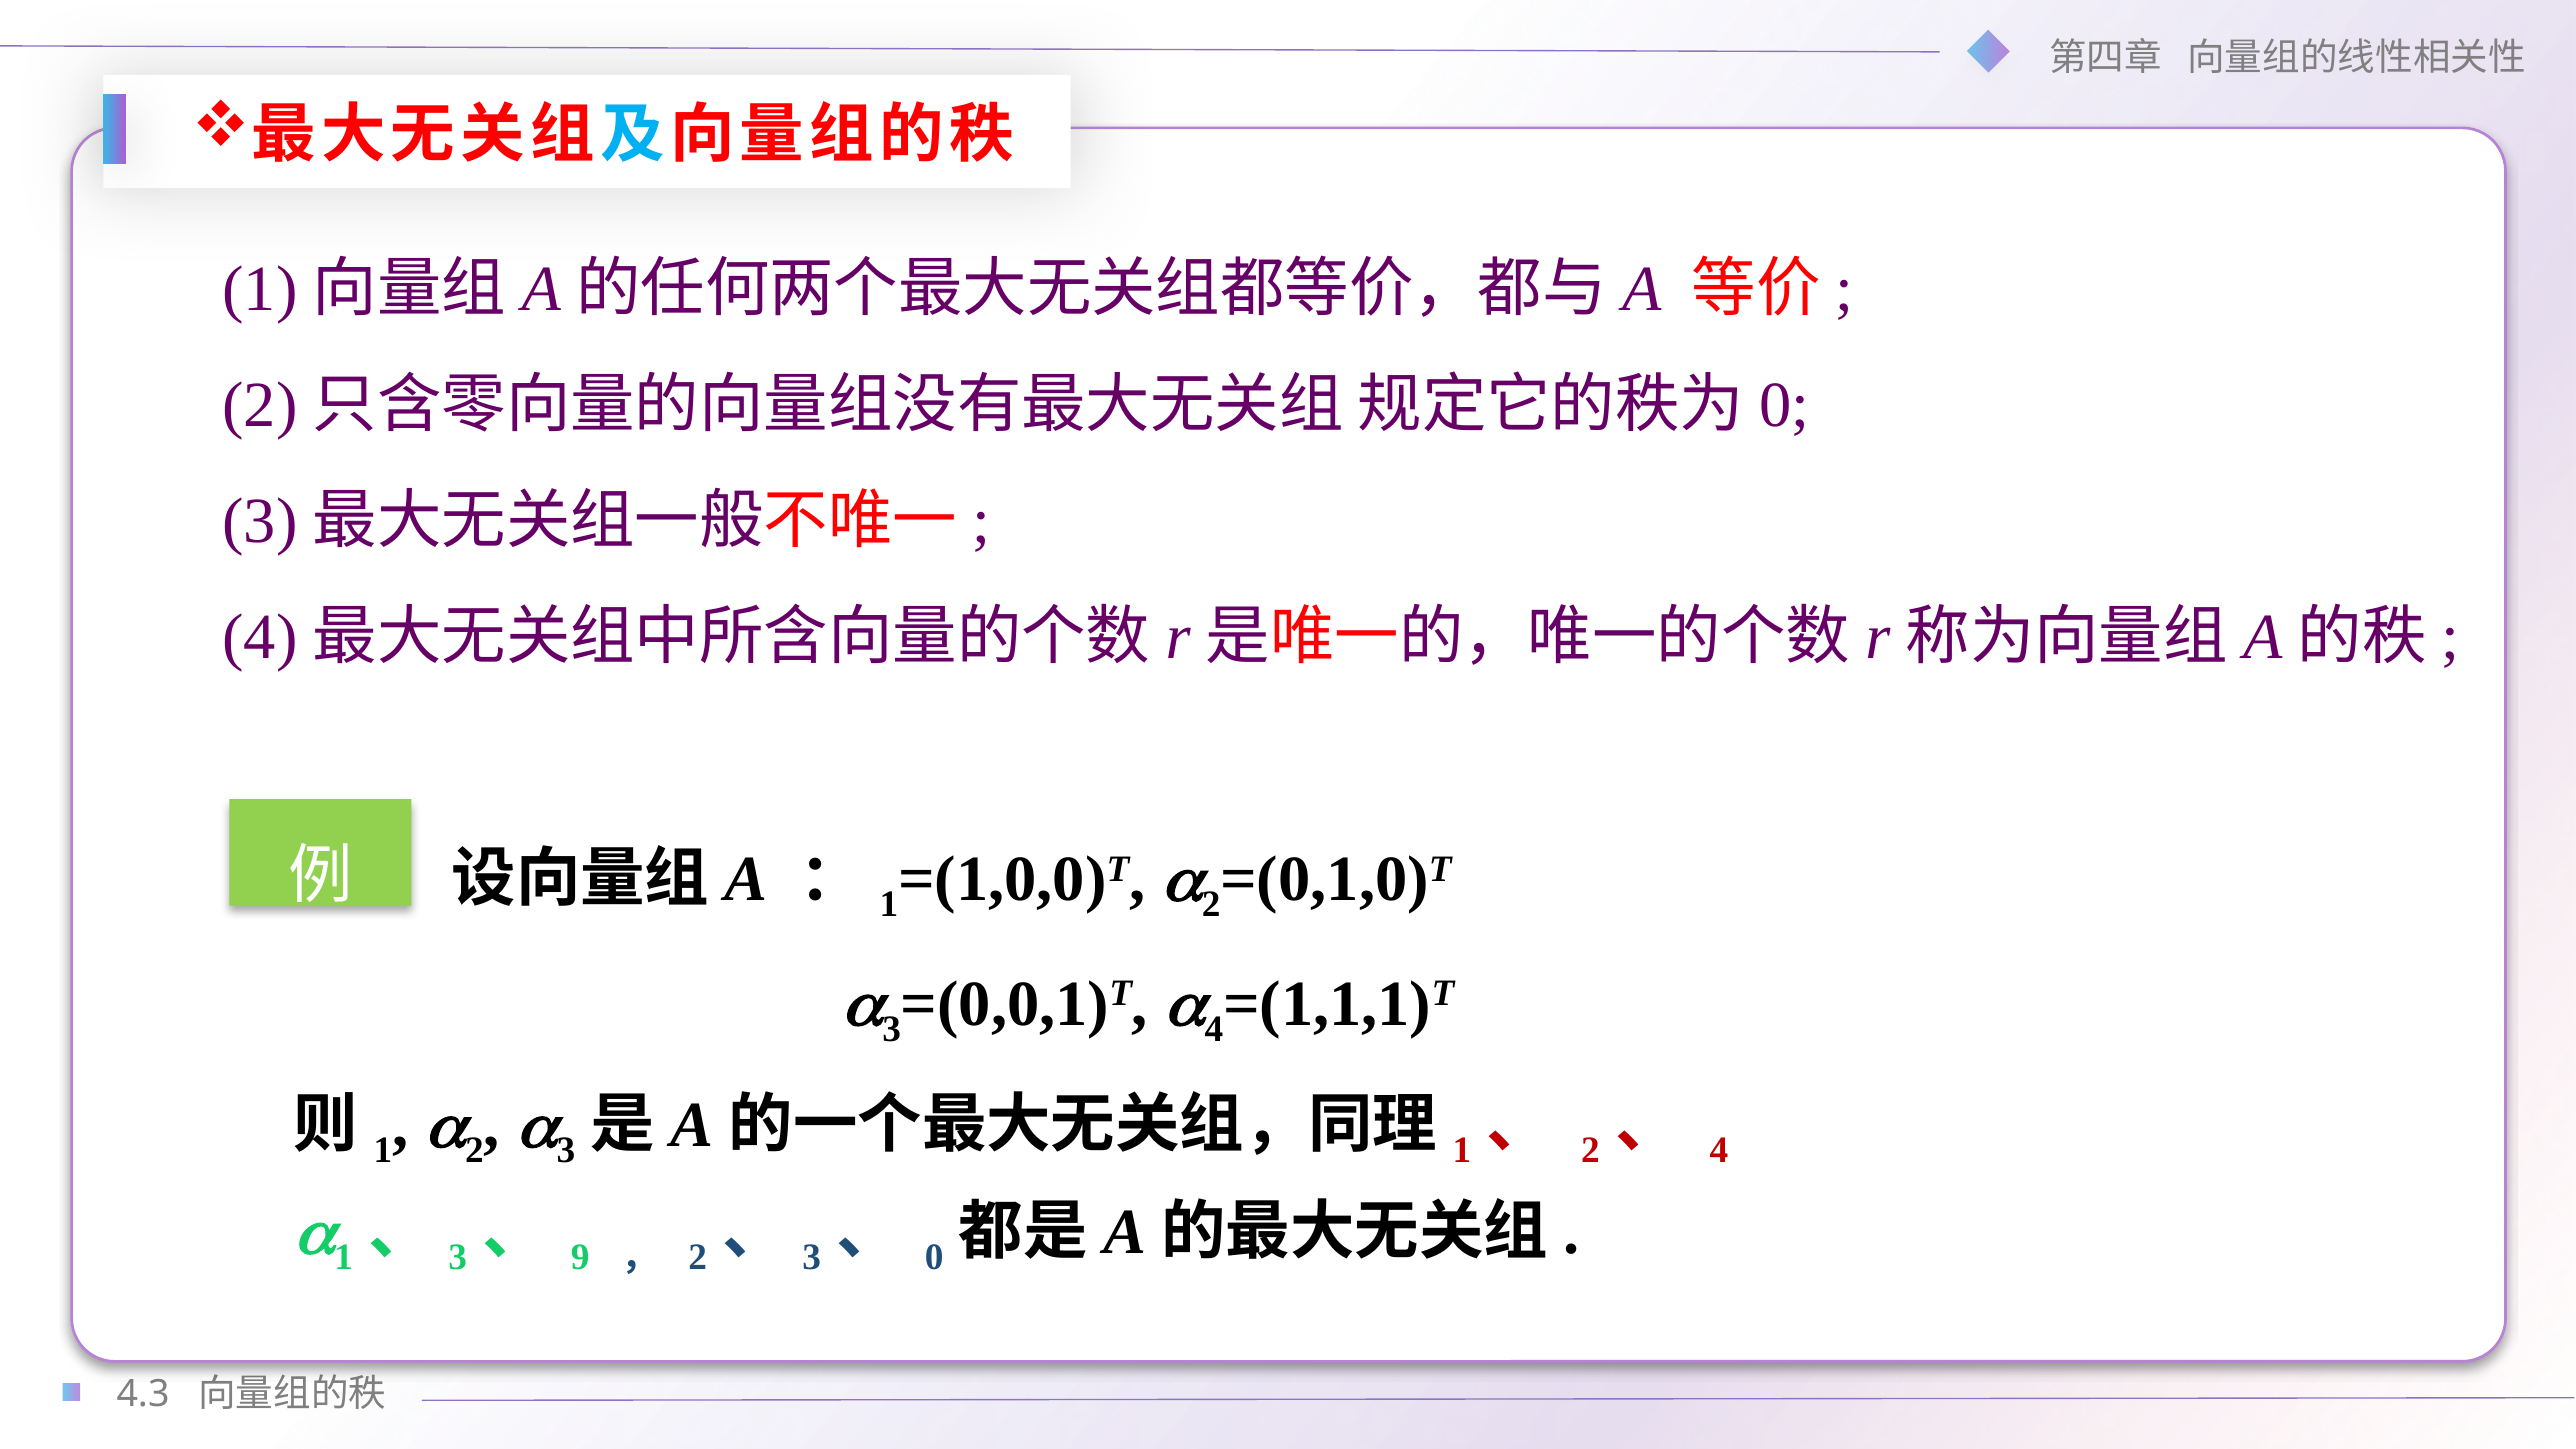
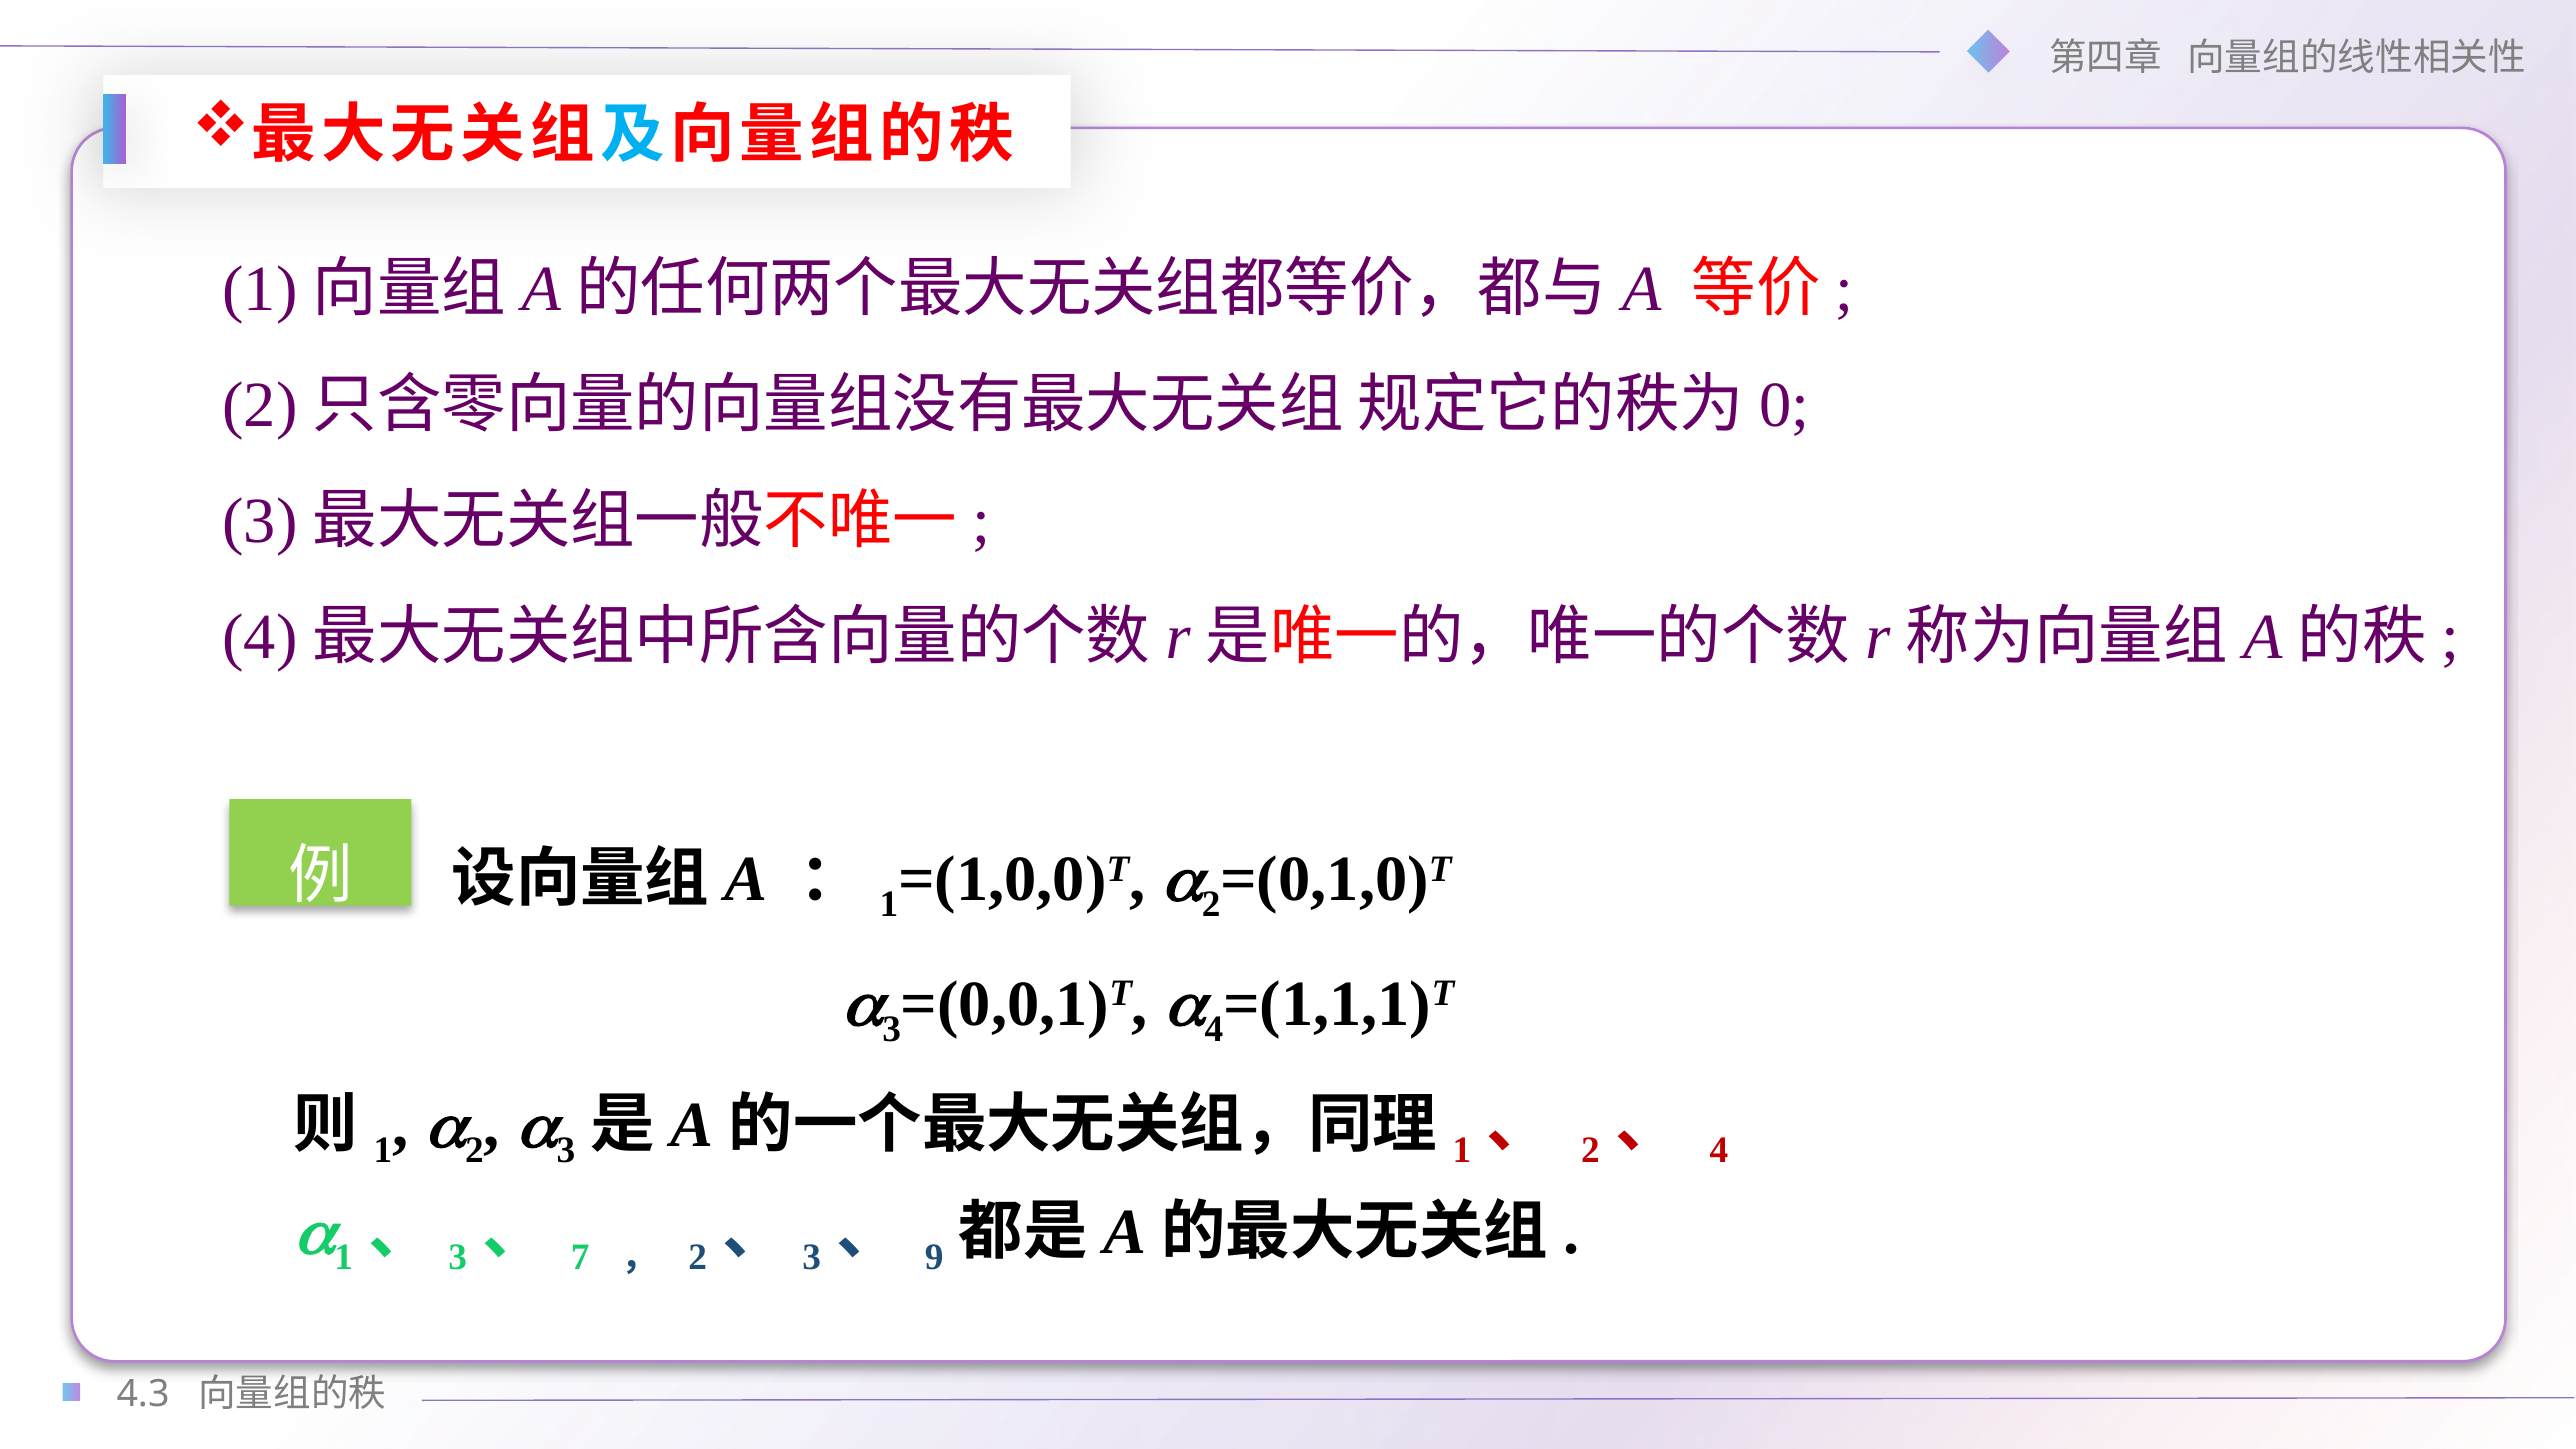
9: 9 -> 7
0: 0 -> 9
